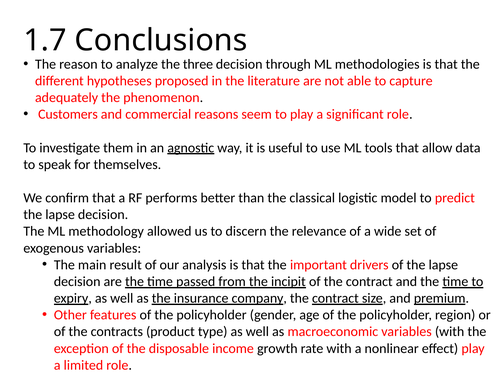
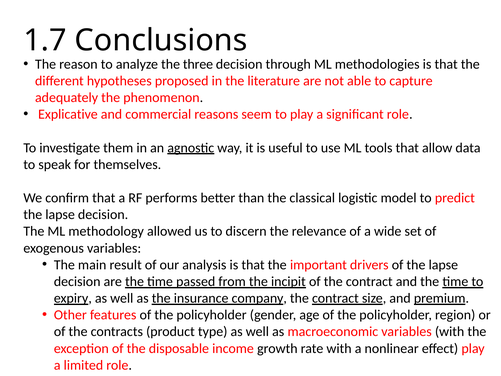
Customers: Customers -> Explicative
